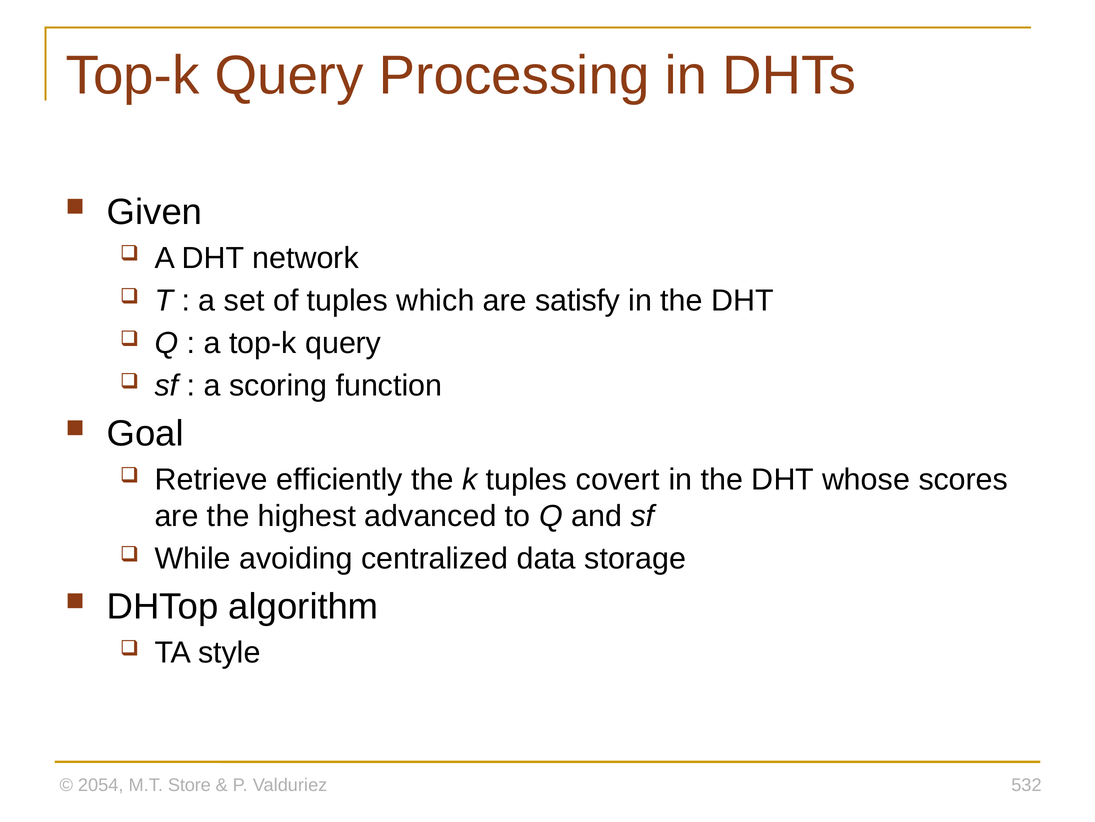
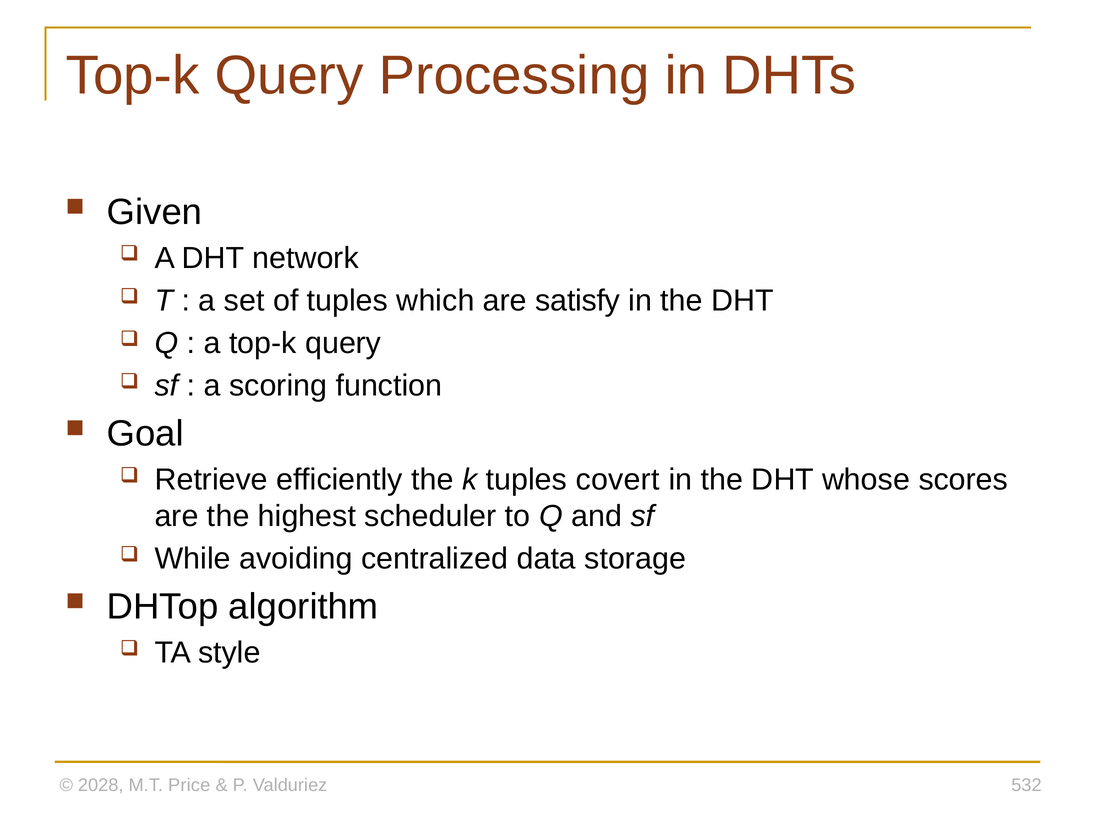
advanced: advanced -> scheduler
2054: 2054 -> 2028
Store: Store -> Price
